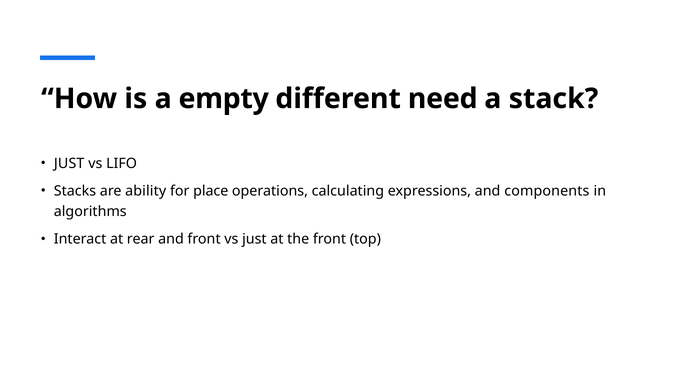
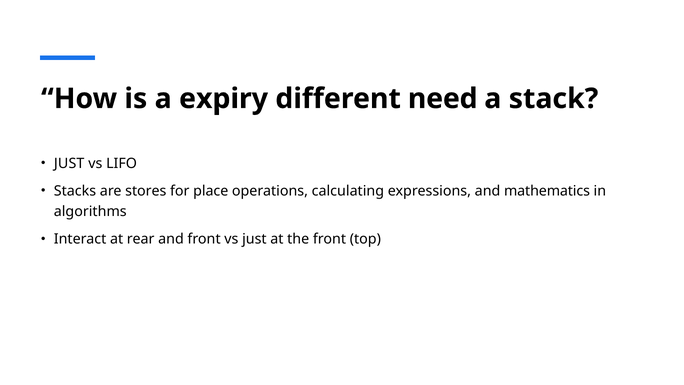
empty: empty -> expiry
ability: ability -> stores
components: components -> mathematics
